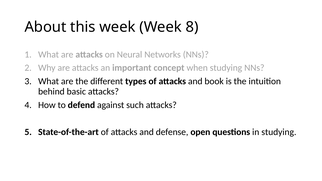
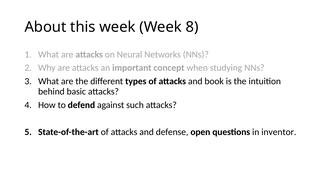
in studying: studying -> inventor
